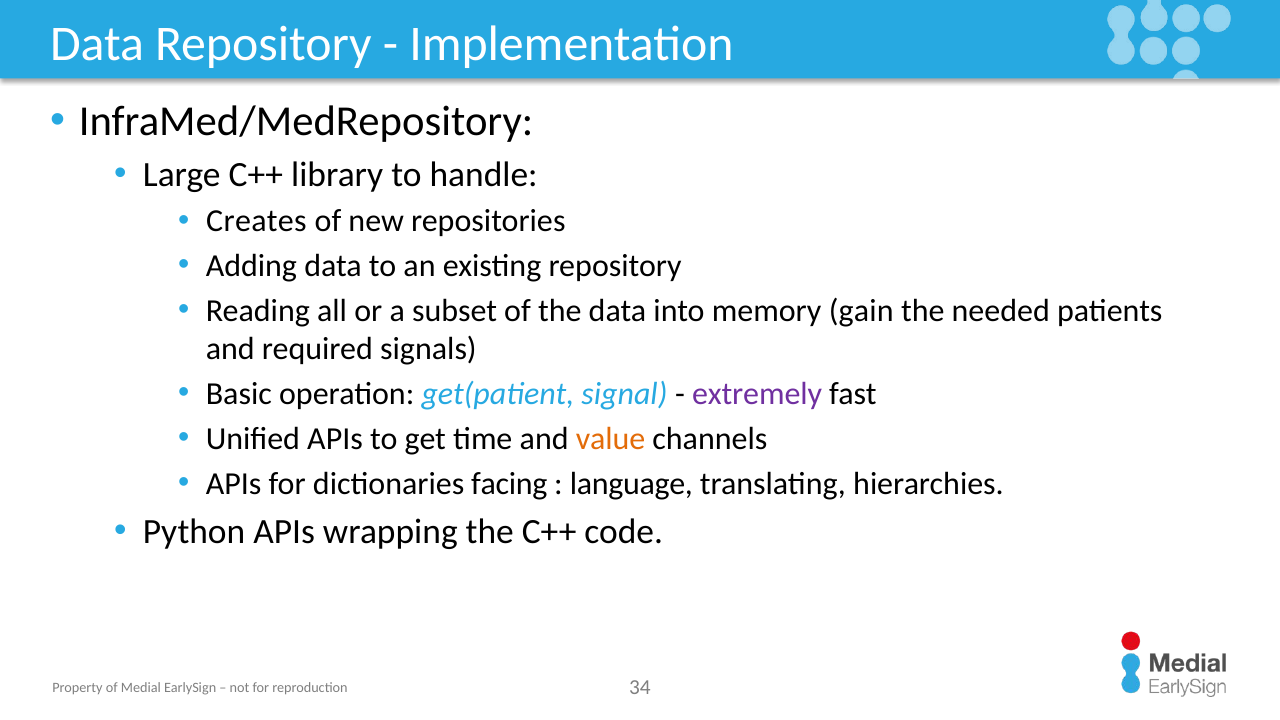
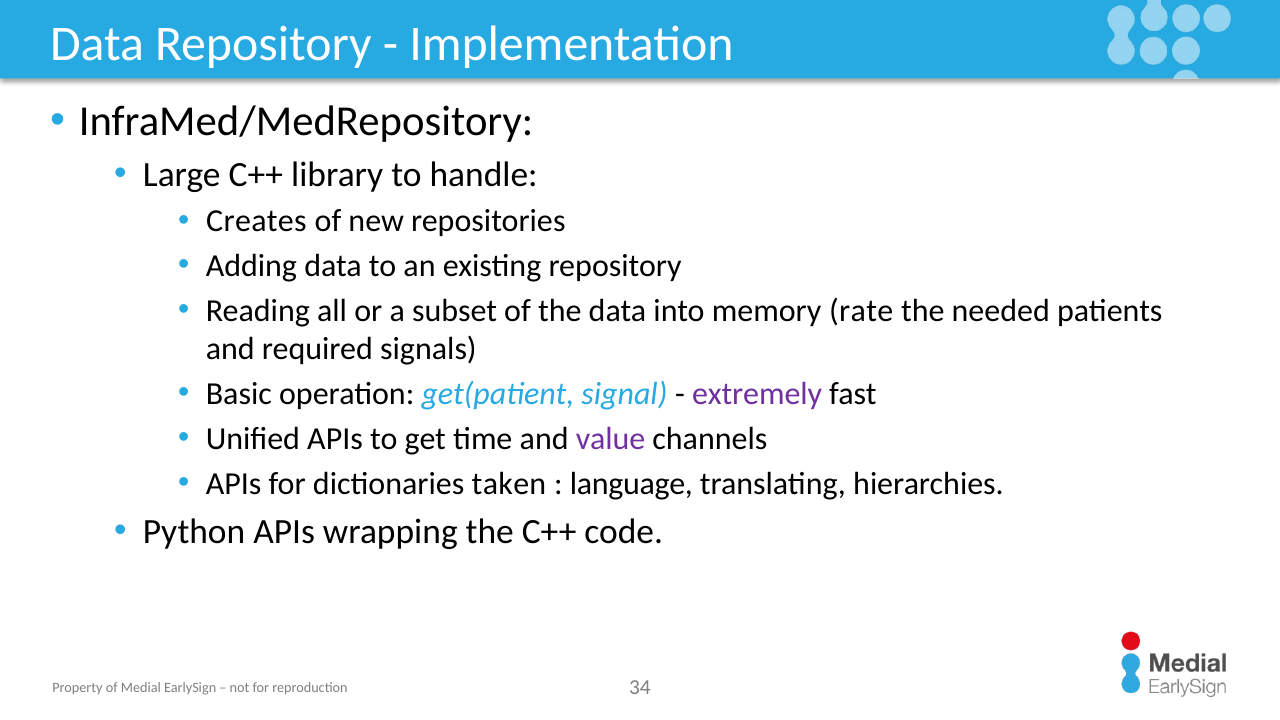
gain: gain -> rate
value colour: orange -> purple
facing: facing -> taken
